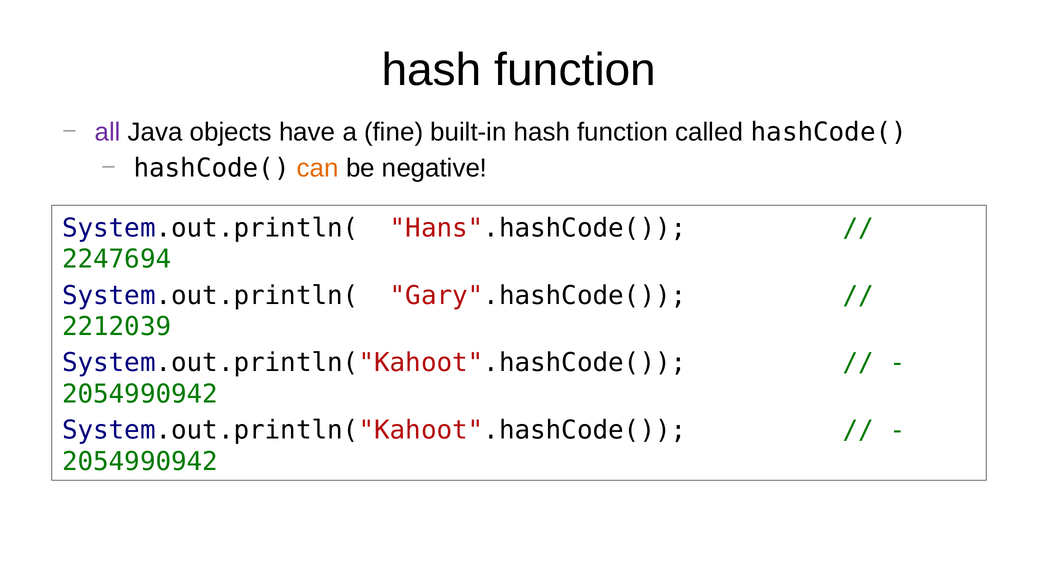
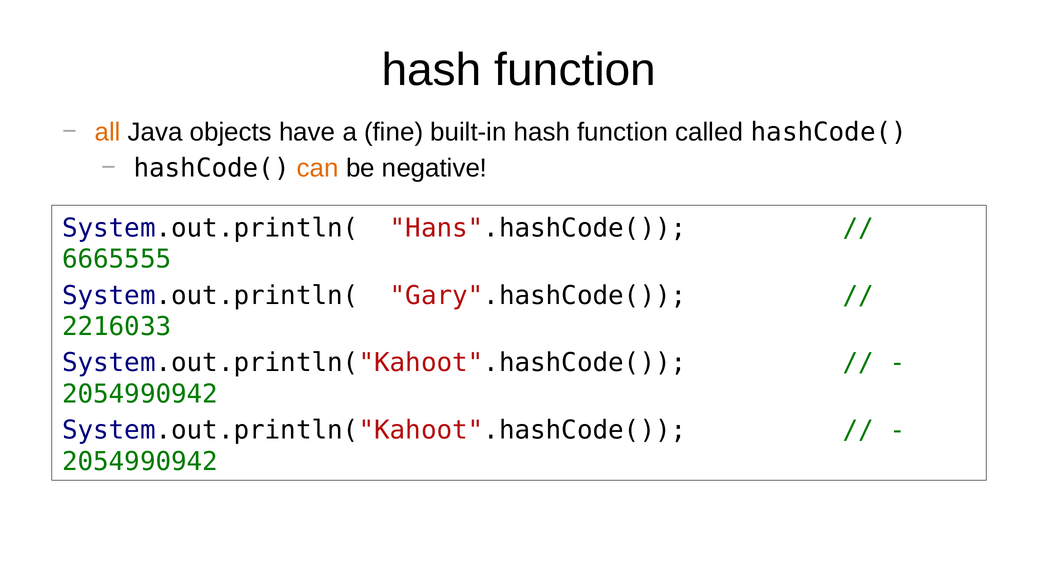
all colour: purple -> orange
2247694: 2247694 -> 6665555
2212039: 2212039 -> 2216033
